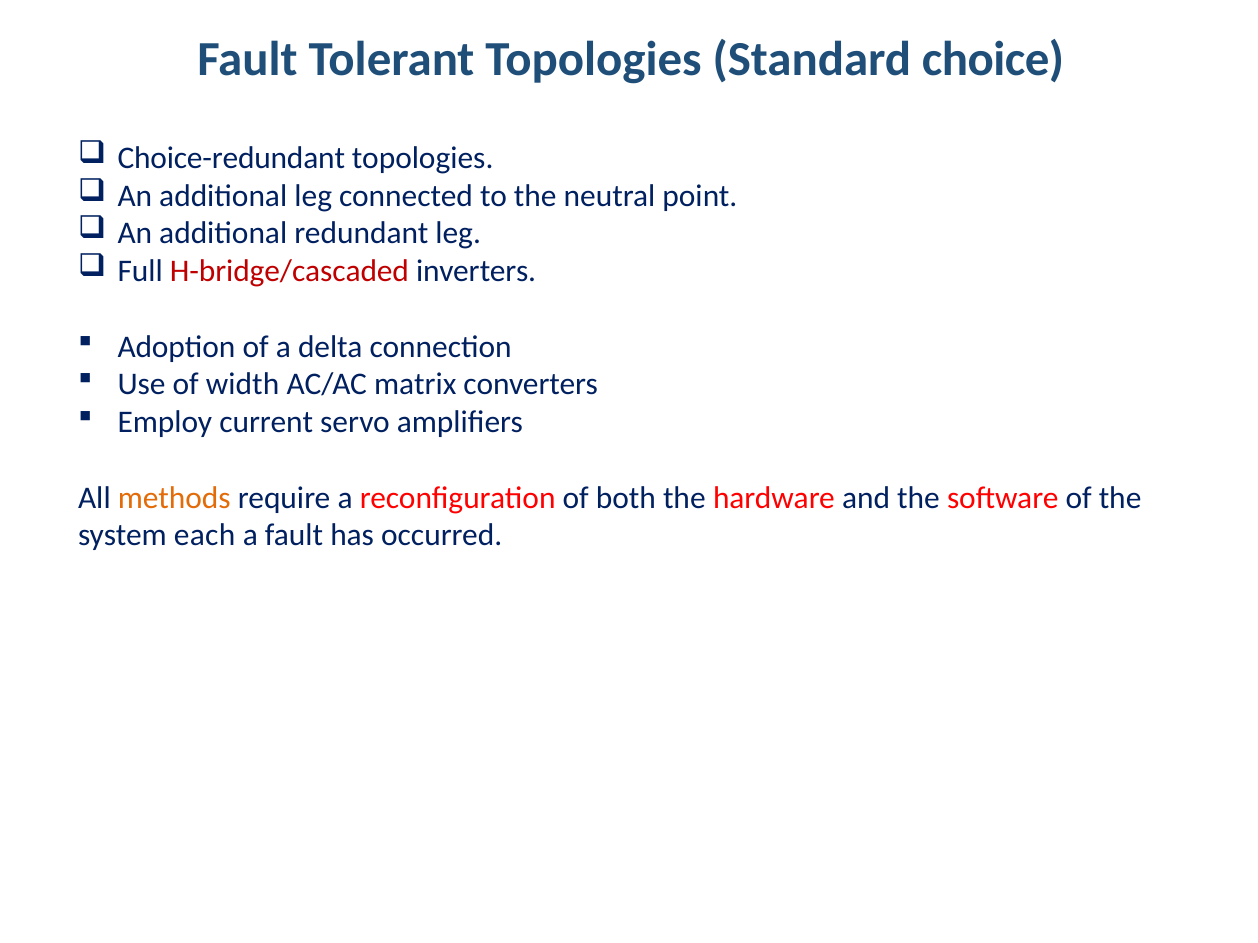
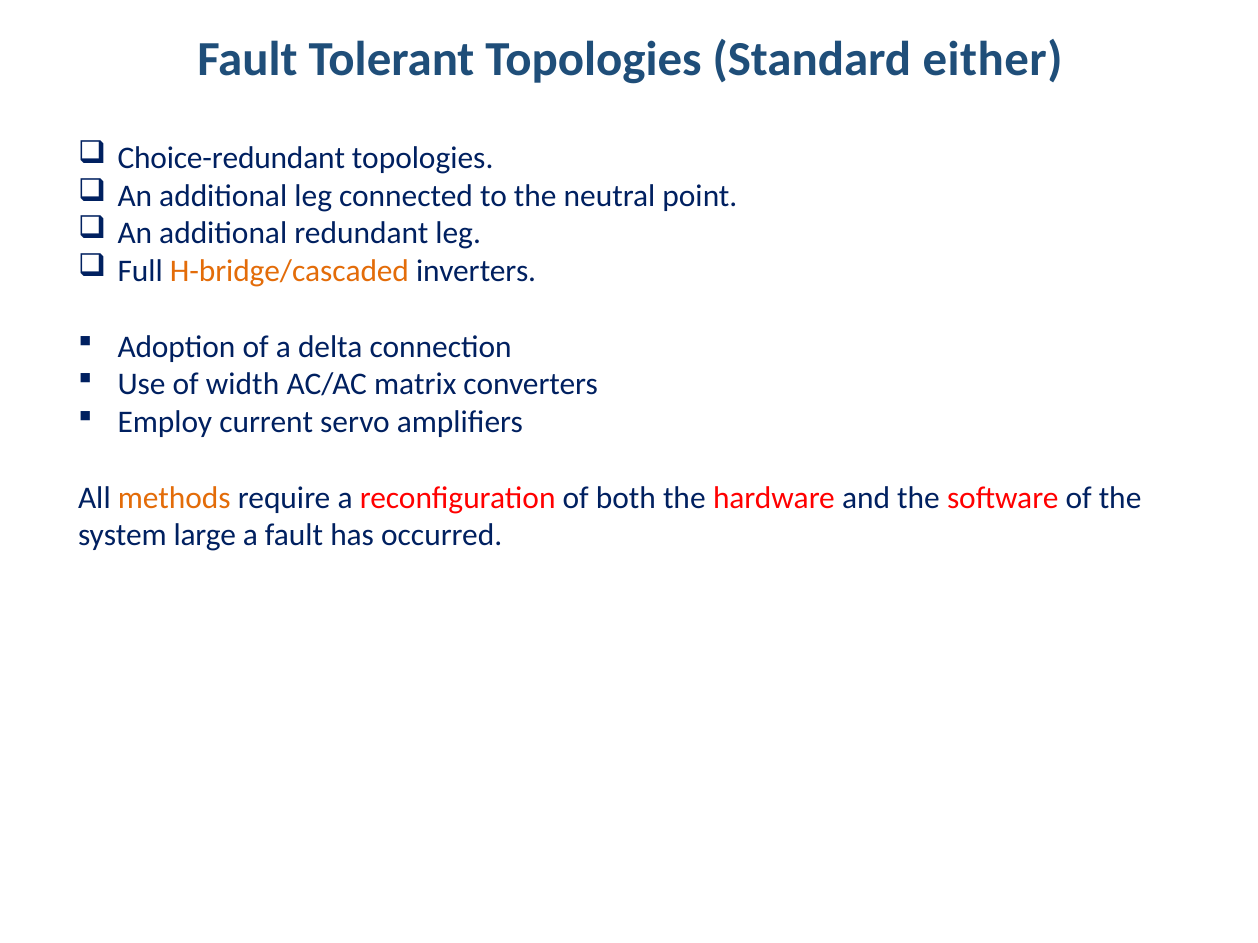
choice: choice -> either
H-bridge/cascaded colour: red -> orange
each: each -> large
